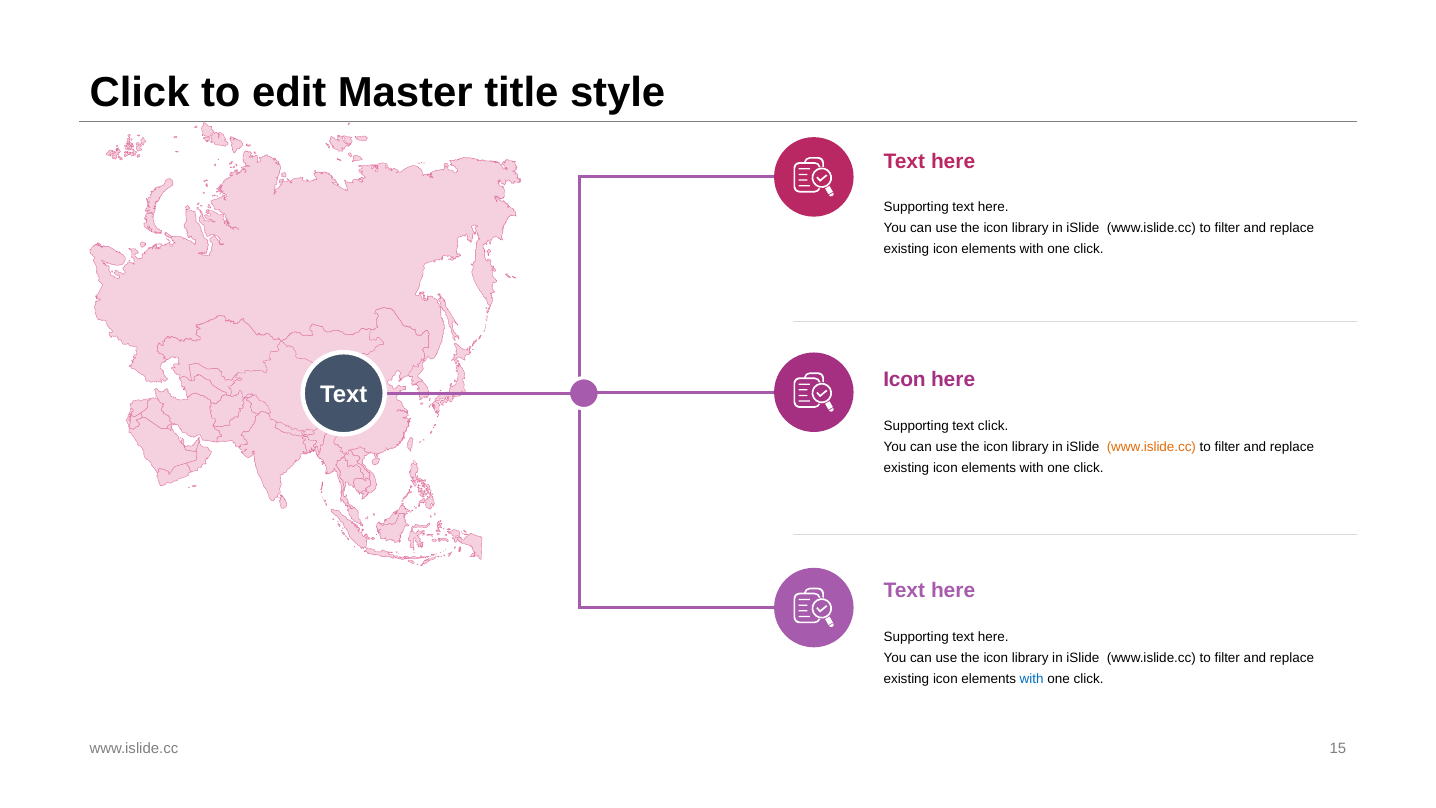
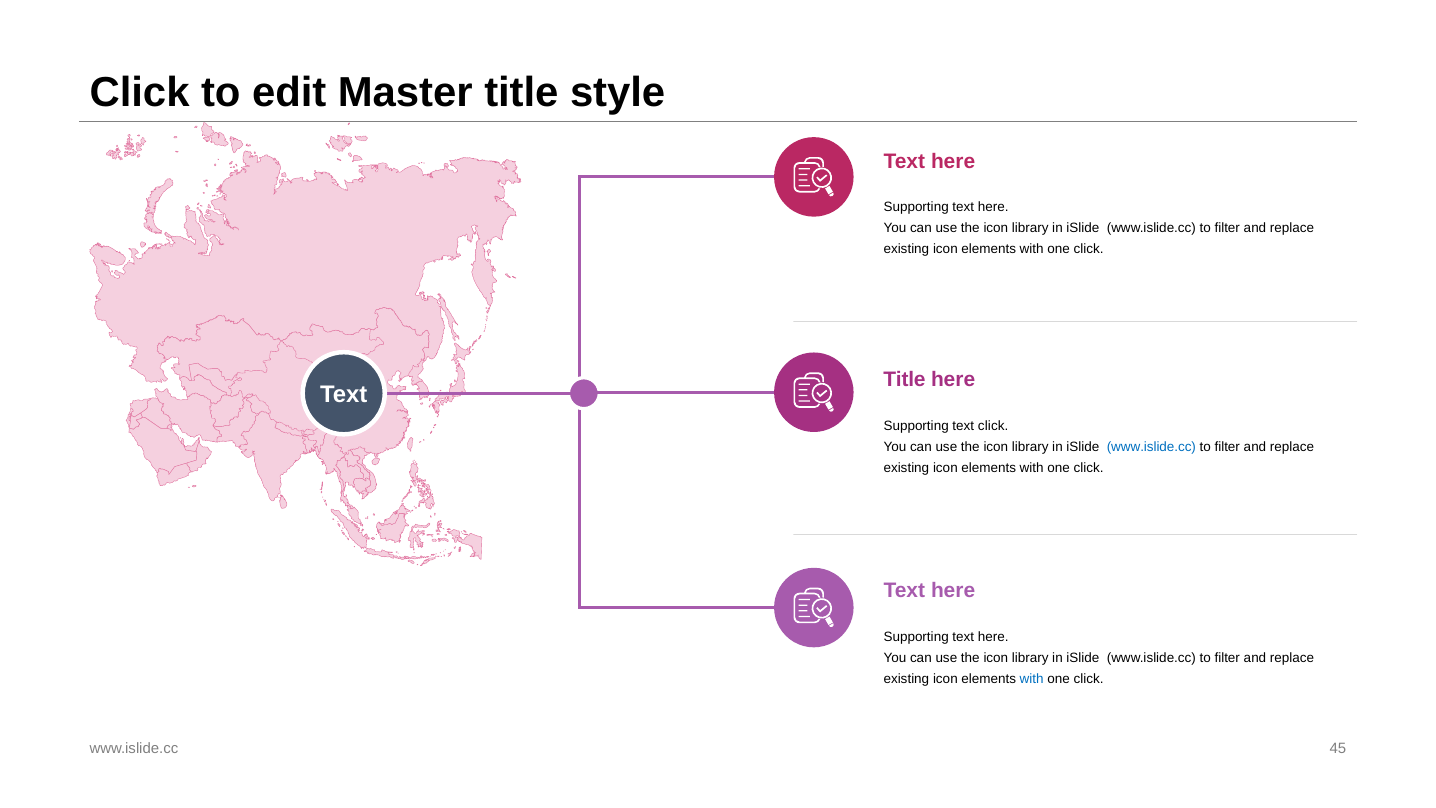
Icon at (904, 380): Icon -> Title
www.islide.cc at (1151, 446) colour: orange -> blue
15: 15 -> 45
